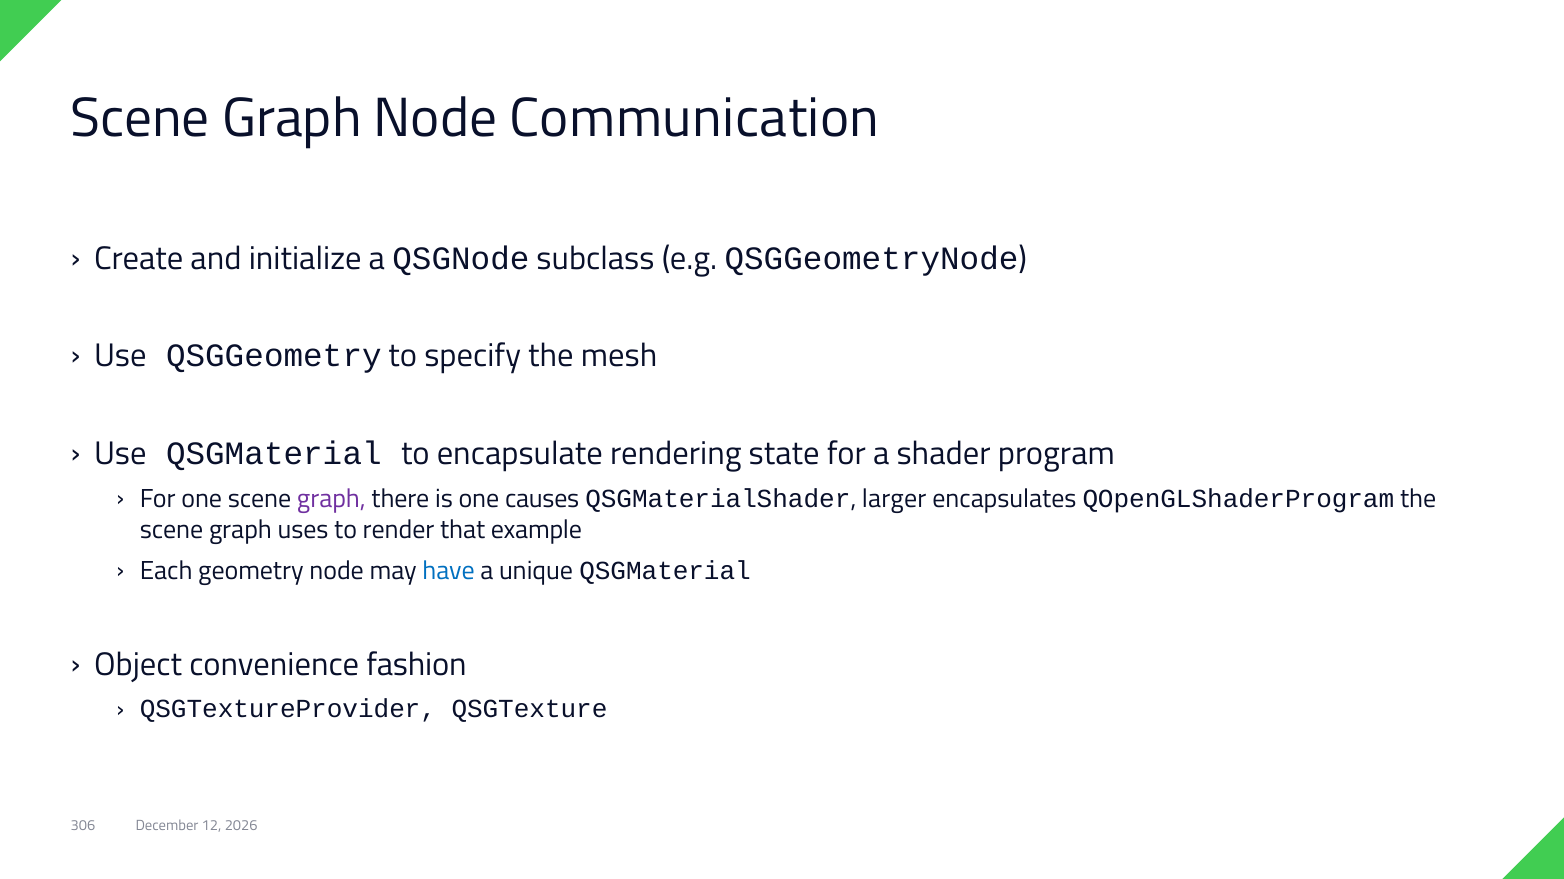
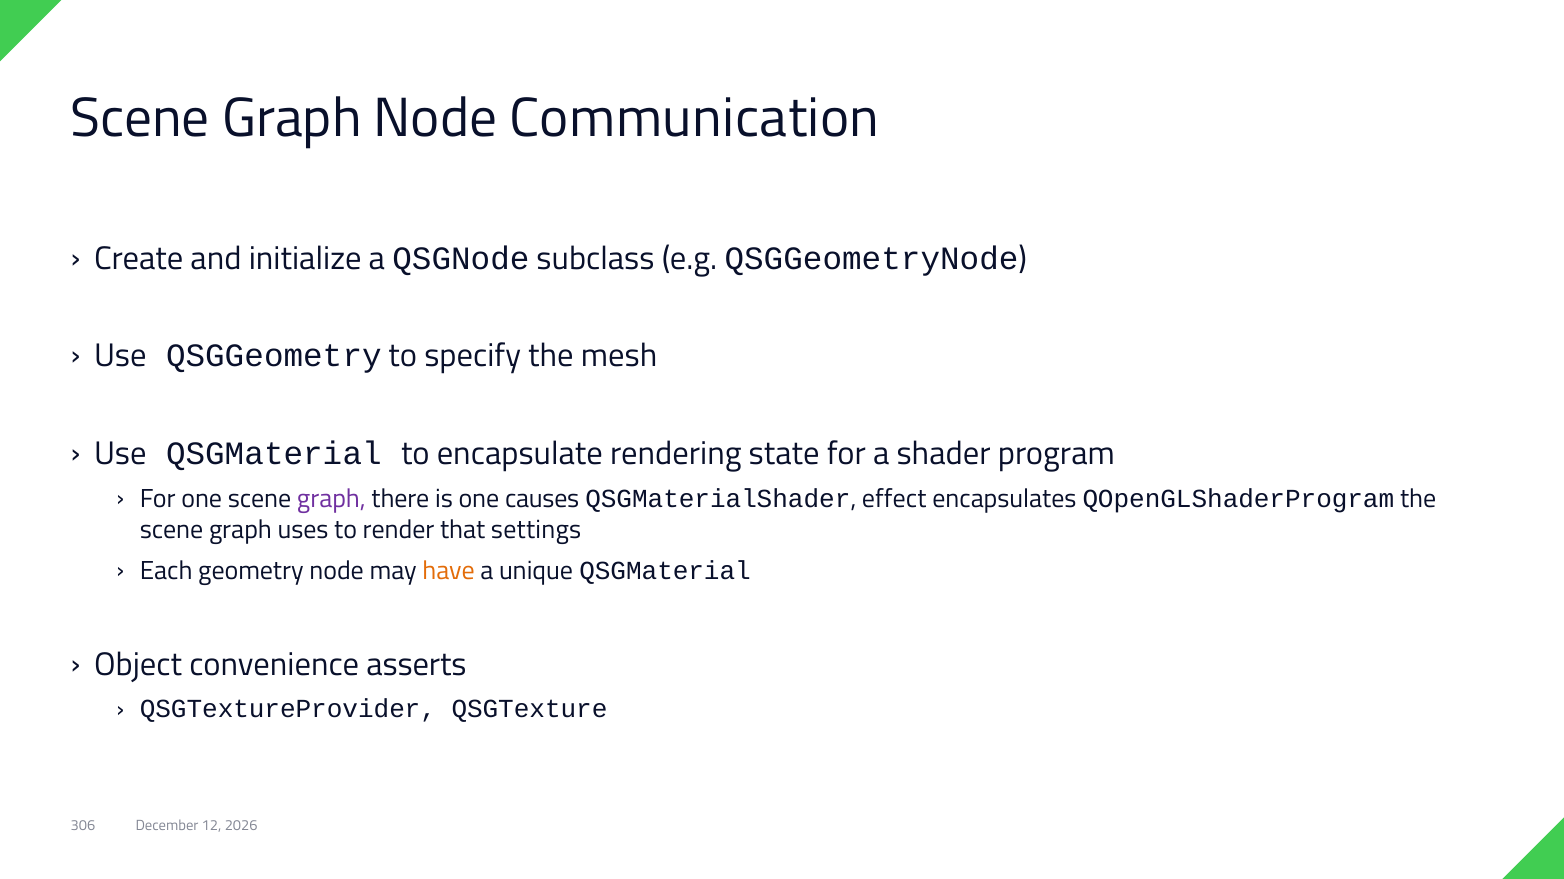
larger: larger -> effect
example: example -> settings
have colour: blue -> orange
fashion: fashion -> asserts
